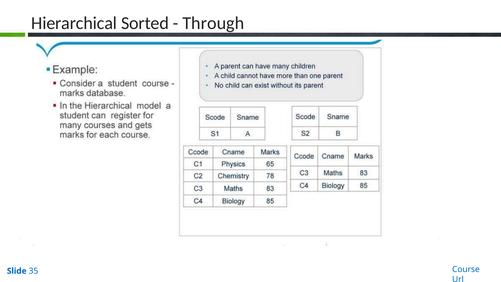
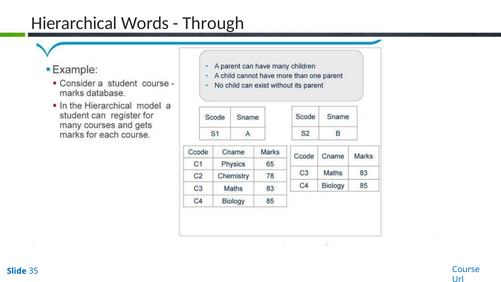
Sorted: Sorted -> Words
